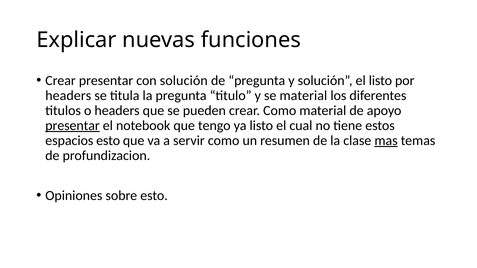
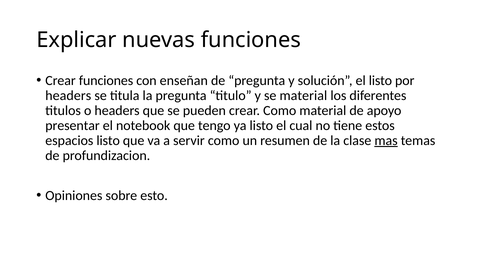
Crear presentar: presentar -> funciones
con solución: solución -> enseñan
presentar at (73, 126) underline: present -> none
espacios esto: esto -> listo
